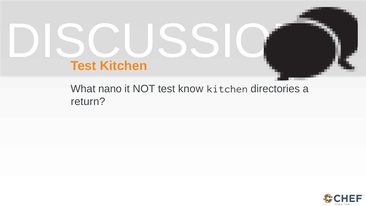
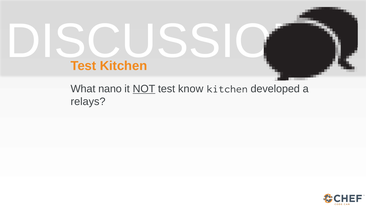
NOT underline: none -> present
directories: directories -> developed
return: return -> relays
